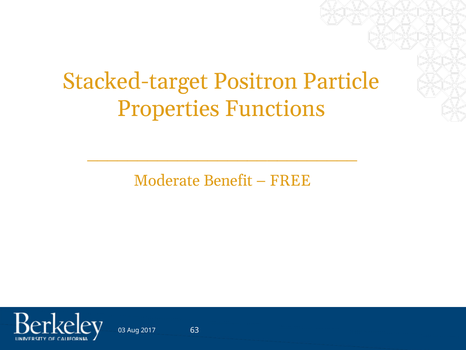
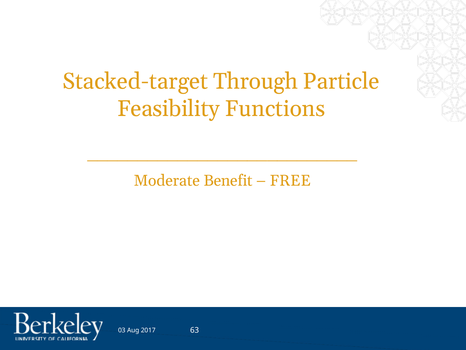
Positron: Positron -> Through
Properties: Properties -> Feasibility
